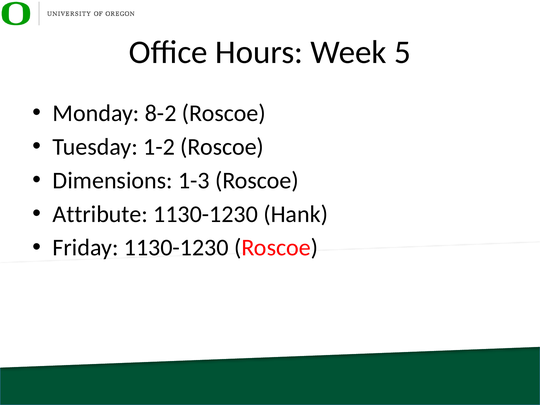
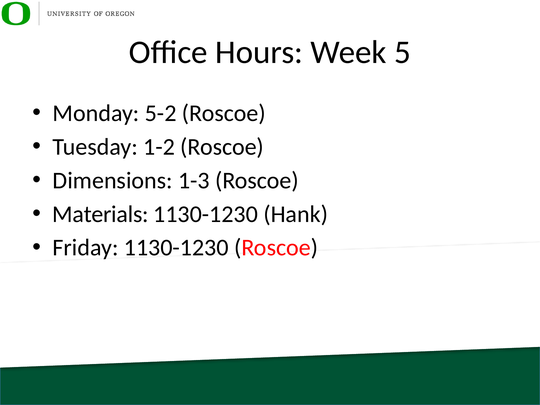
8-2: 8-2 -> 5-2
Attribute: Attribute -> Materials
